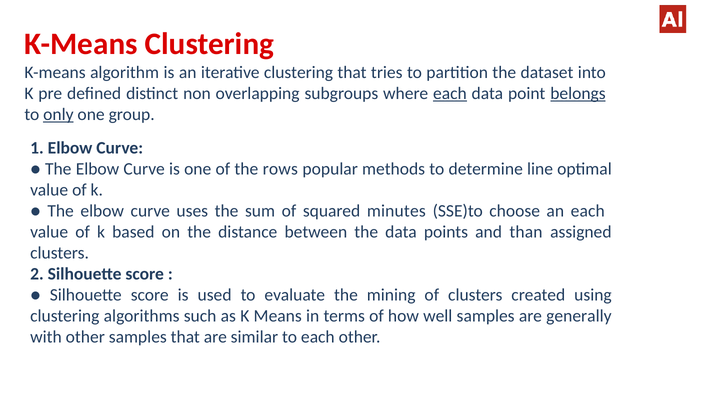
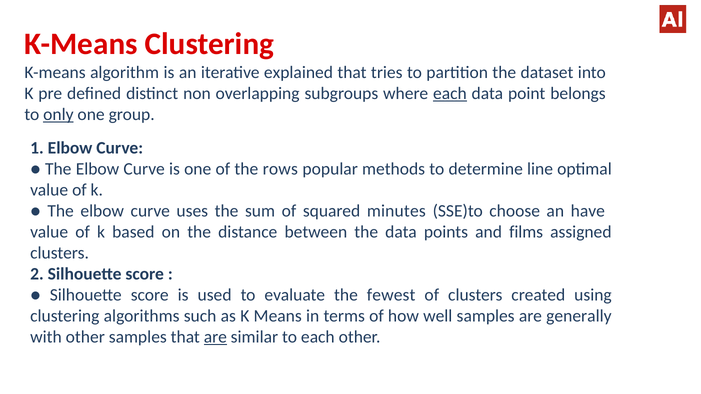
iterative clustering: clustering -> explained
belongs underline: present -> none
an each: each -> have
than: than -> films
mining: mining -> fewest
are at (215, 337) underline: none -> present
